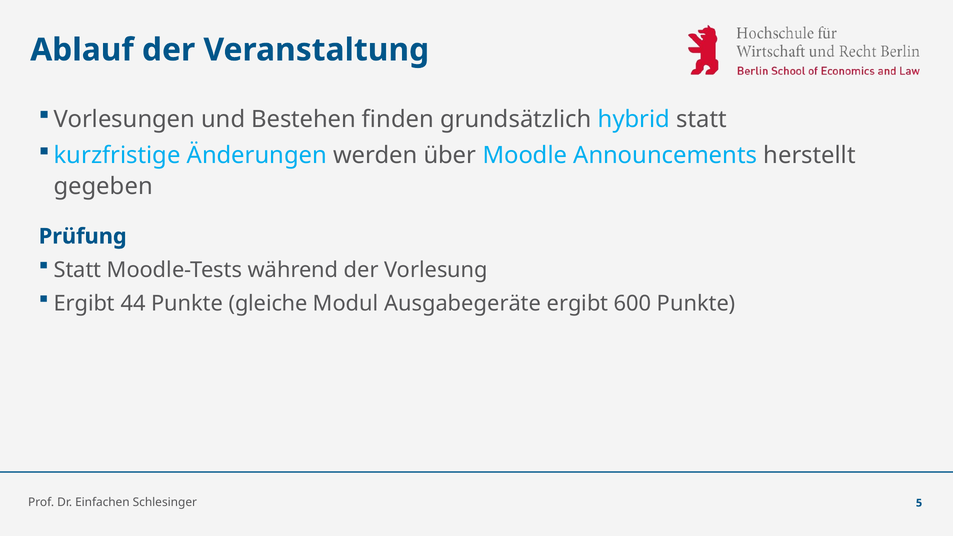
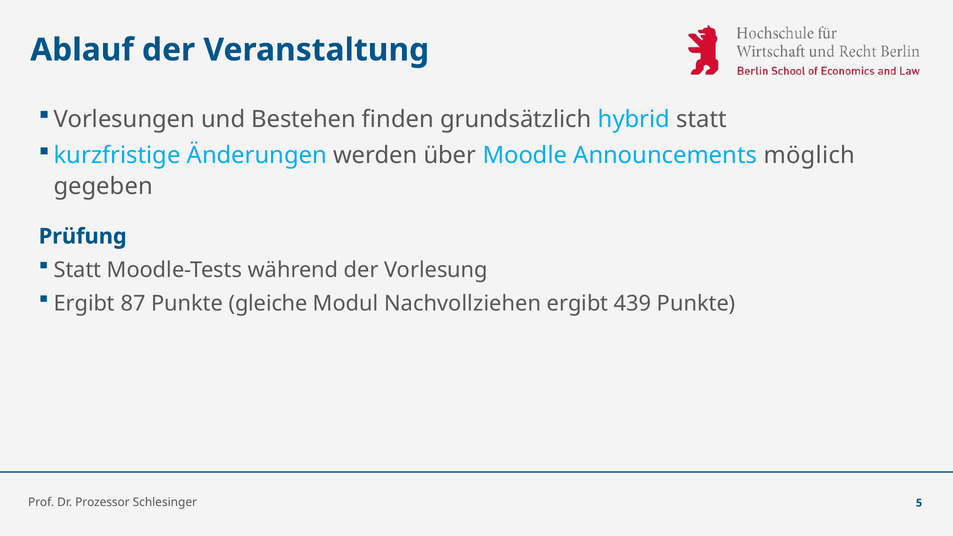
herstellt: herstellt -> möglich
44: 44 -> 87
Ausgabegeräte: Ausgabegeräte -> Nachvollziehen
600: 600 -> 439
Einfachen: Einfachen -> Prozessor
